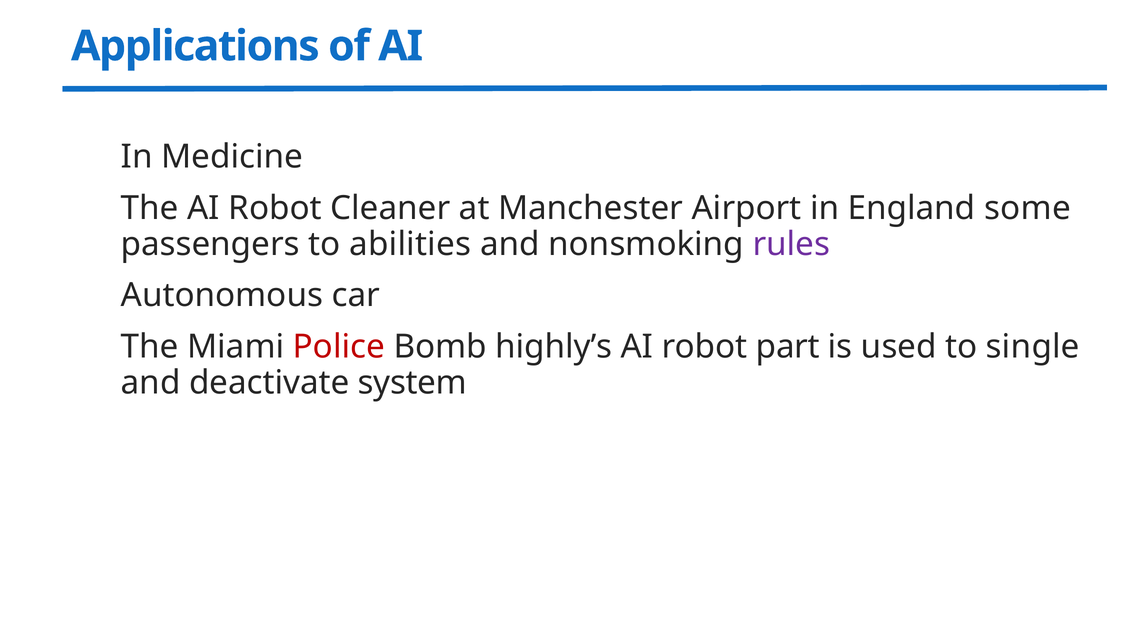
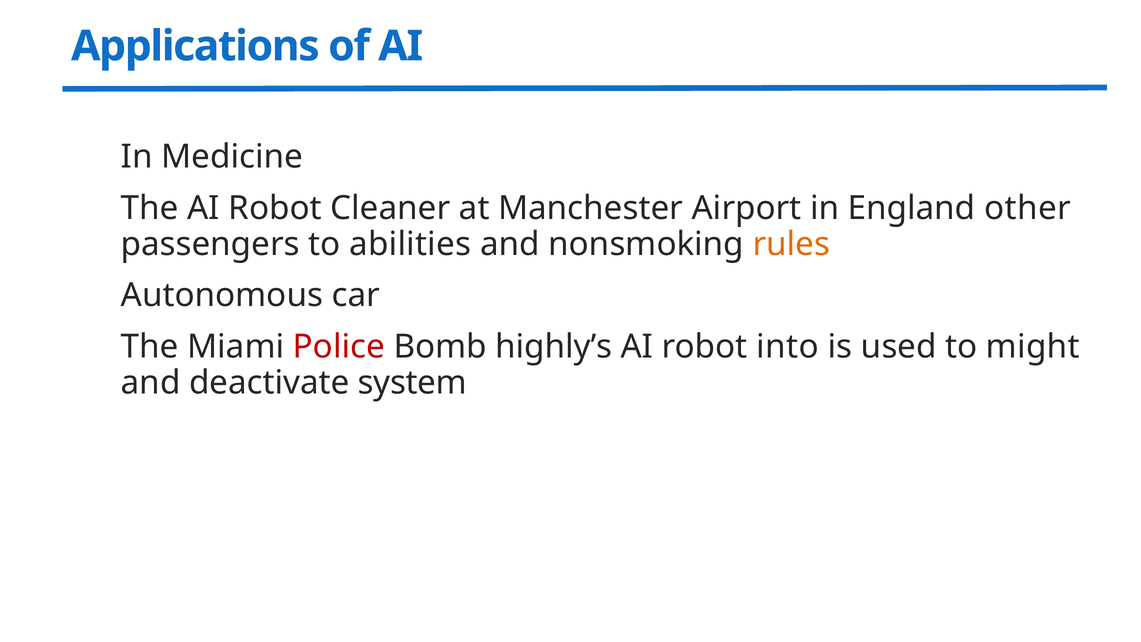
some: some -> other
rules colour: purple -> orange
part: part -> into
single: single -> might
